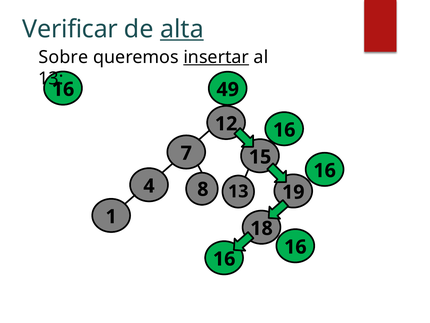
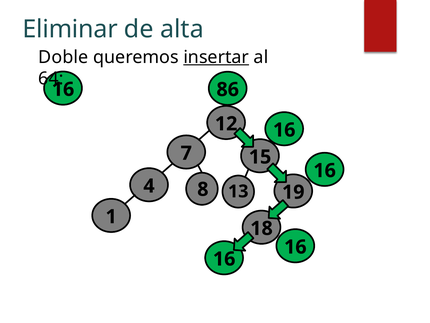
Verificar: Verificar -> Eliminar
alta underline: present -> none
Sobre: Sobre -> Doble
13 at (51, 79): 13 -> 64
49: 49 -> 86
